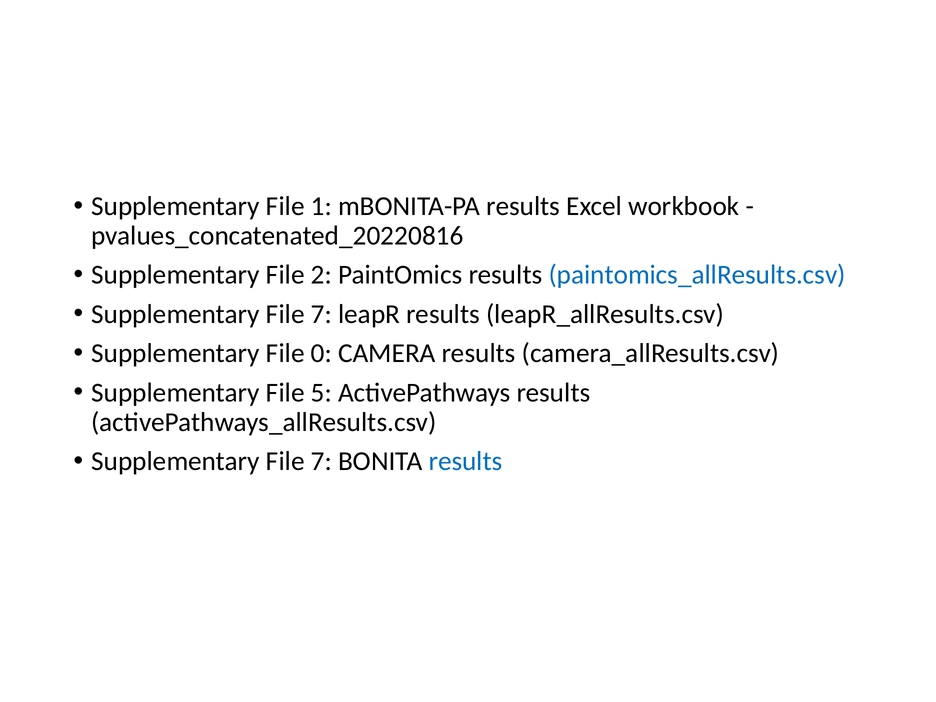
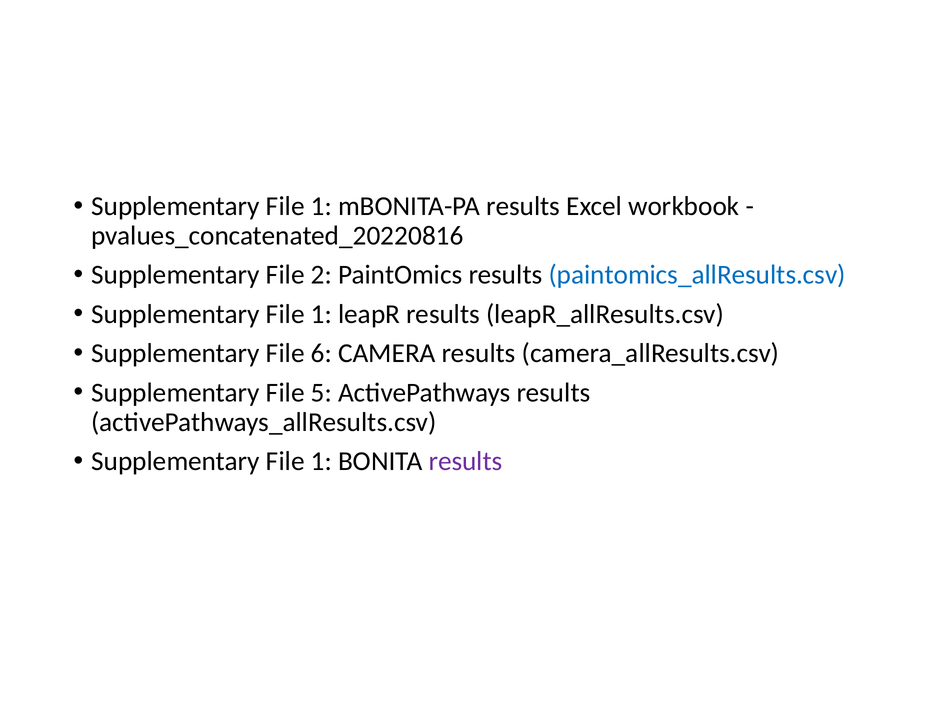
7 at (321, 314): 7 -> 1
0: 0 -> 6
7 at (321, 461): 7 -> 1
results at (465, 461) colour: blue -> purple
